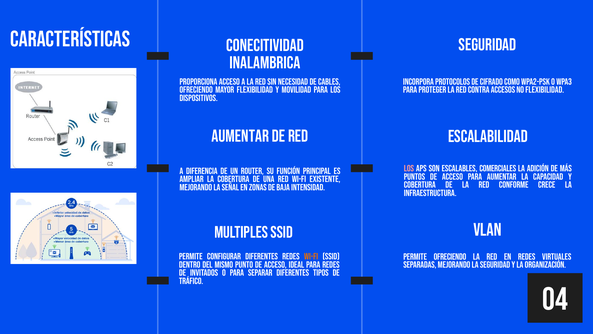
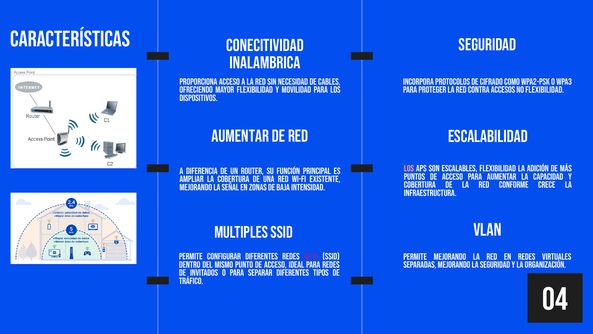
escalables comerciales: comerciales -> flexibilidad
Wi-Fi at (311, 256) colour: orange -> purple
Permite ofreciendo: ofreciendo -> mejorando
